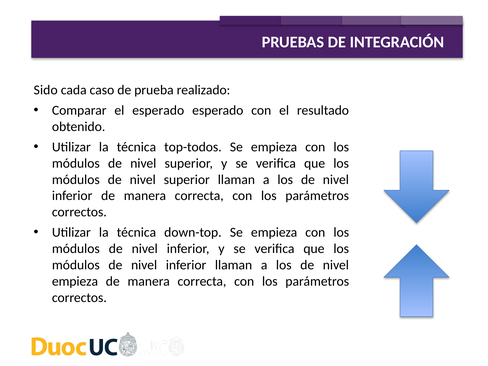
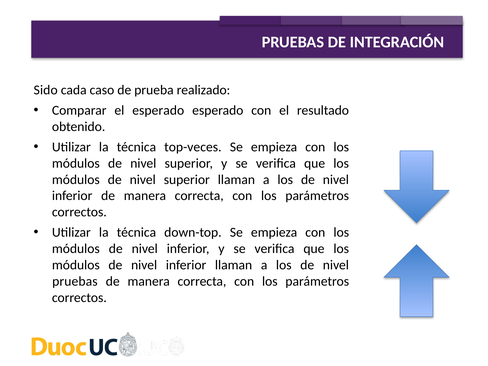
top-todos: top-todos -> top-veces
empieza at (75, 281): empieza -> pruebas
